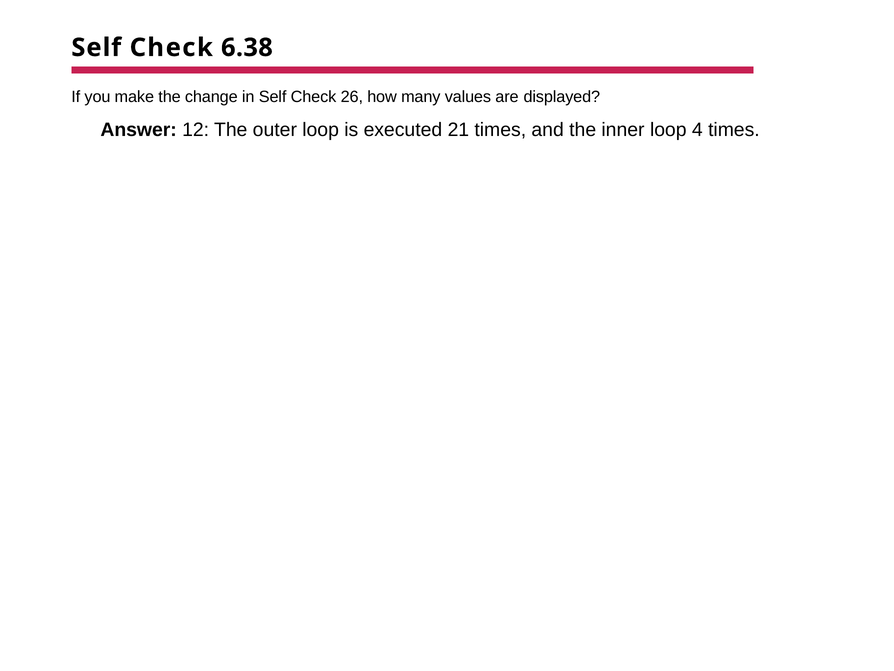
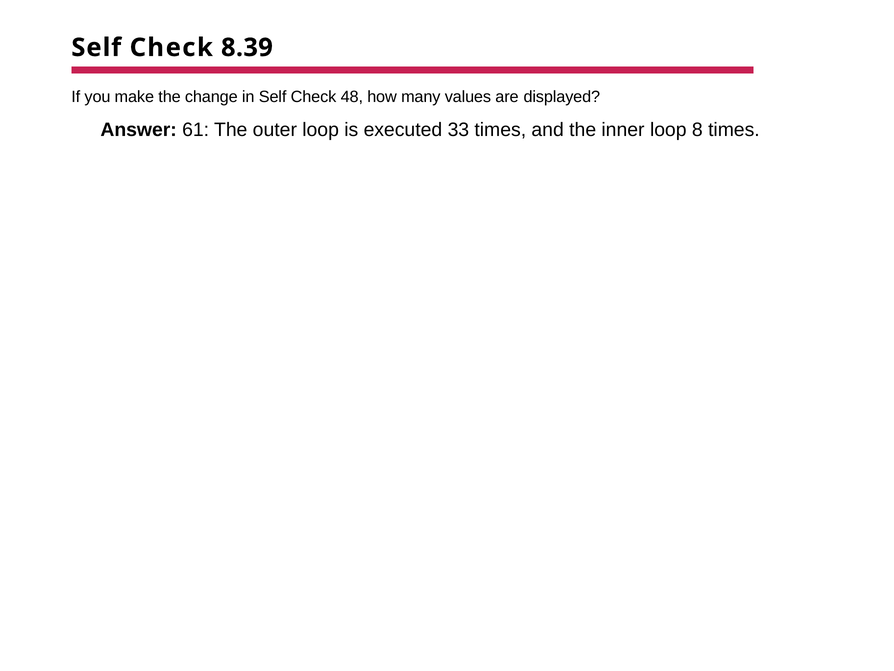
6.38: 6.38 -> 8.39
26: 26 -> 48
12: 12 -> 61
21: 21 -> 33
4: 4 -> 8
